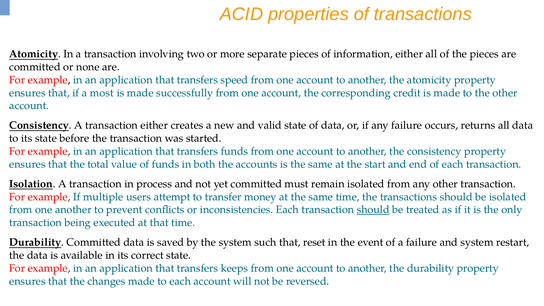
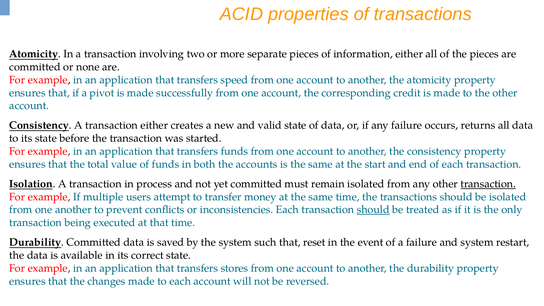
most: most -> pivot
transaction at (488, 184) underline: none -> present
keeps: keeps -> stores
